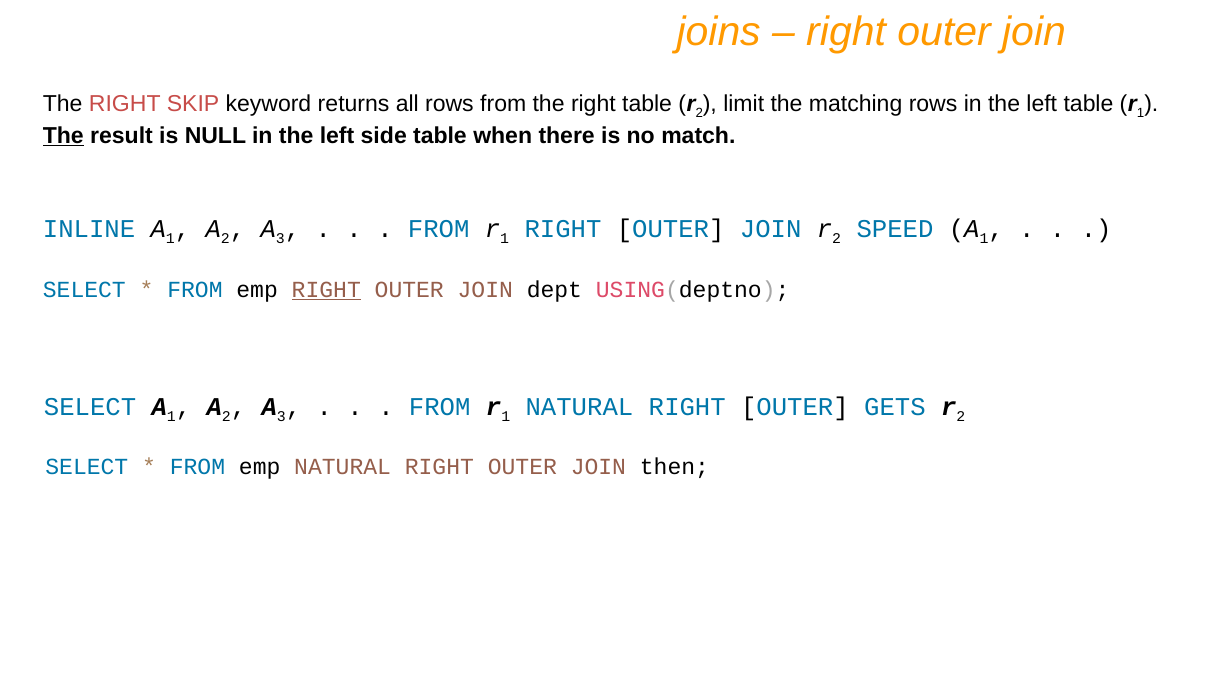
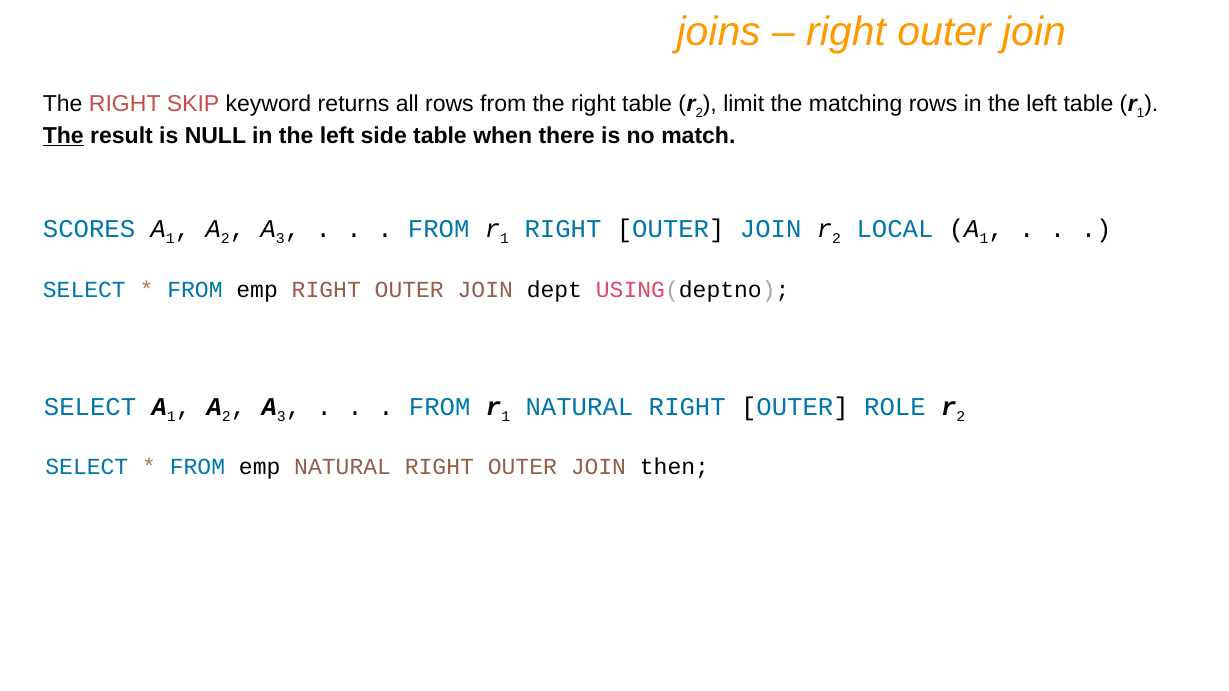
INLINE: INLINE -> SCORES
SPEED: SPEED -> LOCAL
RIGHT at (326, 290) underline: present -> none
GETS: GETS -> ROLE
